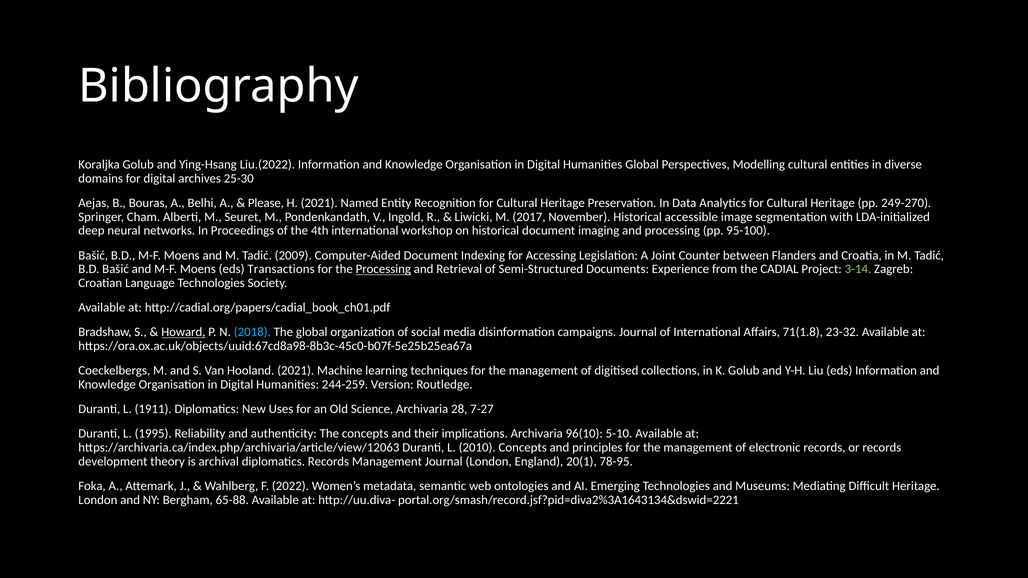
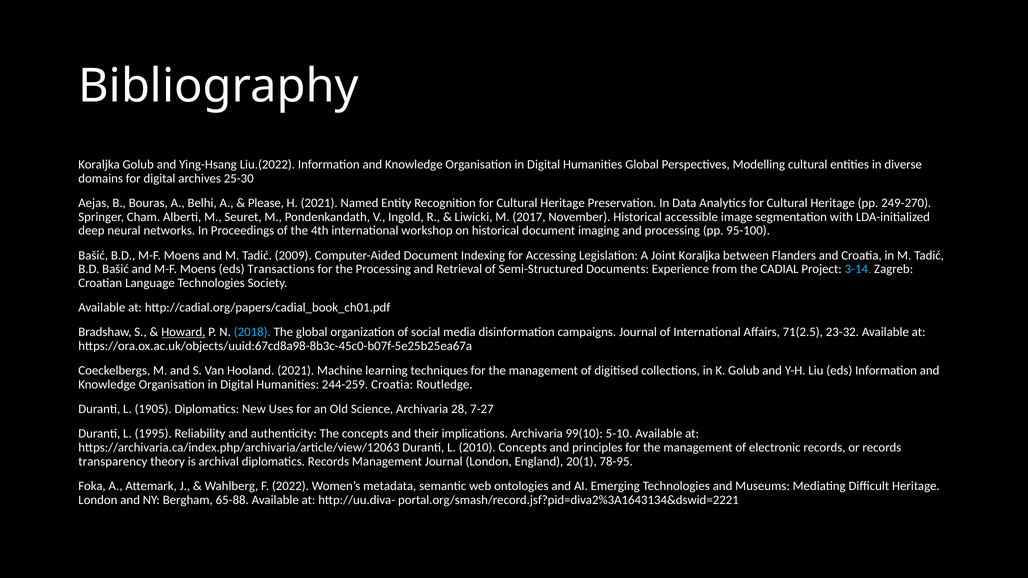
Joint Counter: Counter -> Koraljka
Processing at (383, 269) underline: present -> none
3-14 colour: light green -> light blue
71(1.8: 71(1.8 -> 71(2.5
244-259 Version: Version -> Croatia
1911: 1911 -> 1905
96(10: 96(10 -> 99(10
development: development -> transparency
